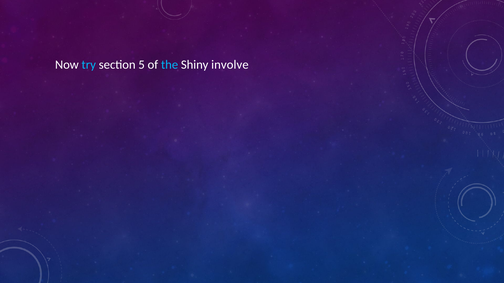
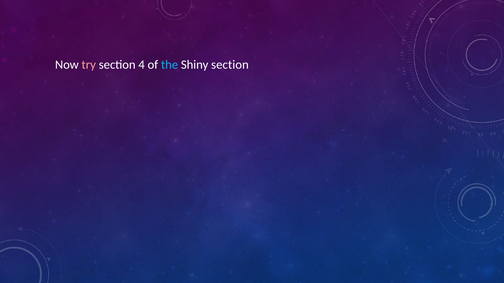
try colour: light blue -> pink
5: 5 -> 4
Shiny involve: involve -> section
